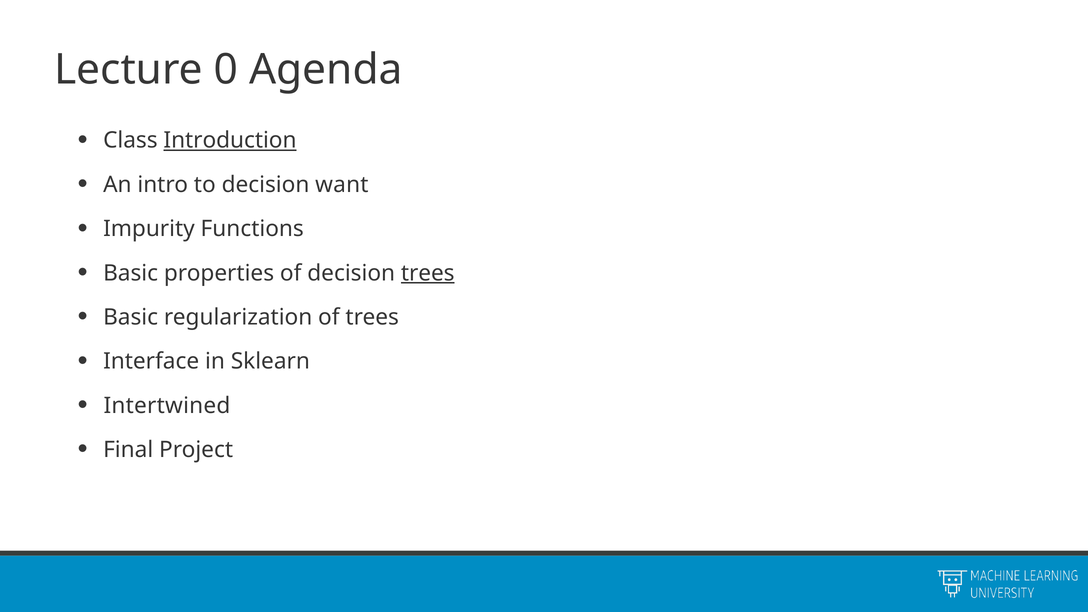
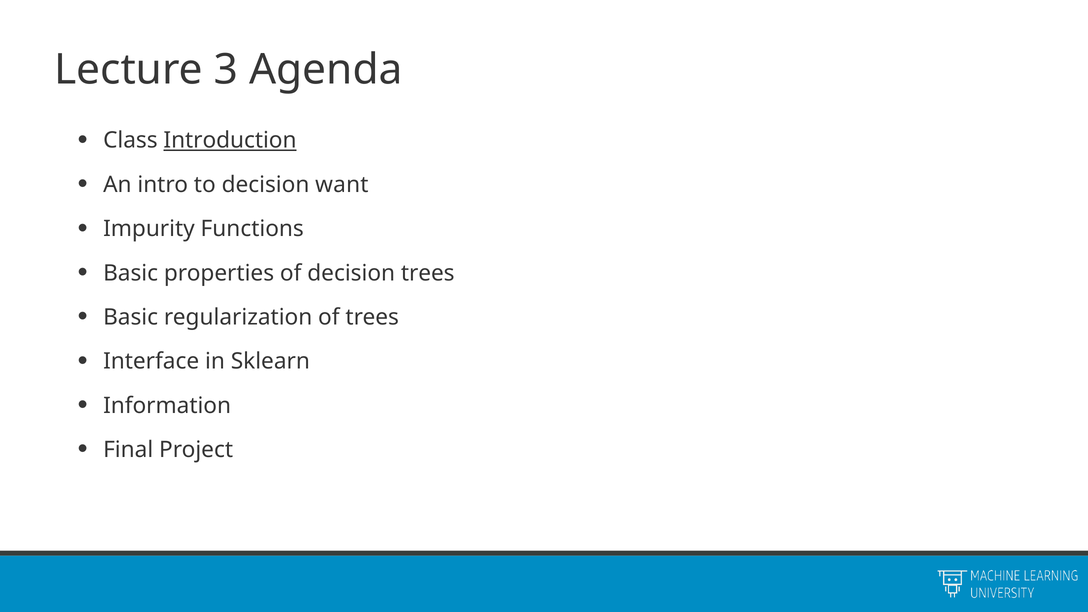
0: 0 -> 3
trees at (428, 273) underline: present -> none
Intertwined: Intertwined -> Information
